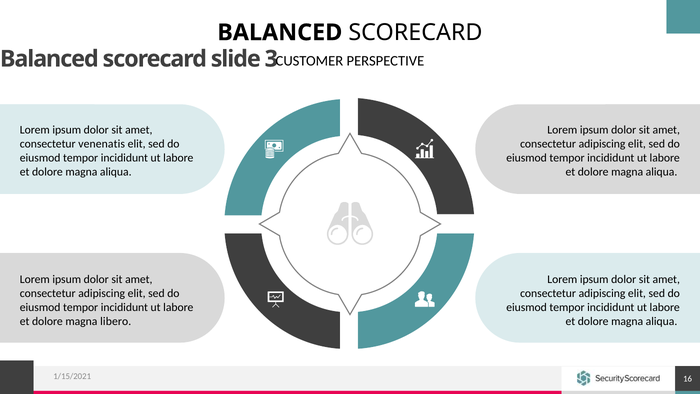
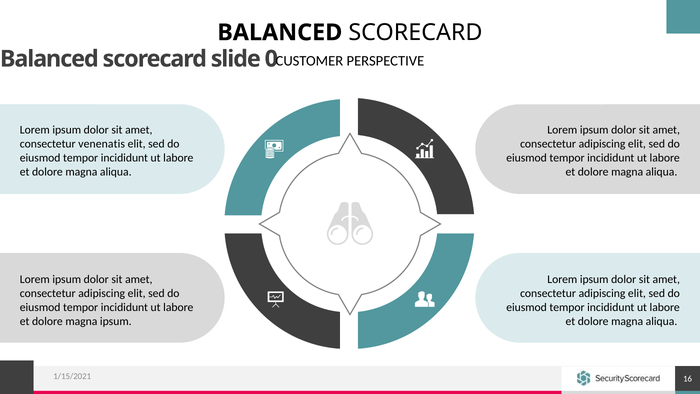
3: 3 -> 0
magna libero: libero -> ipsum
